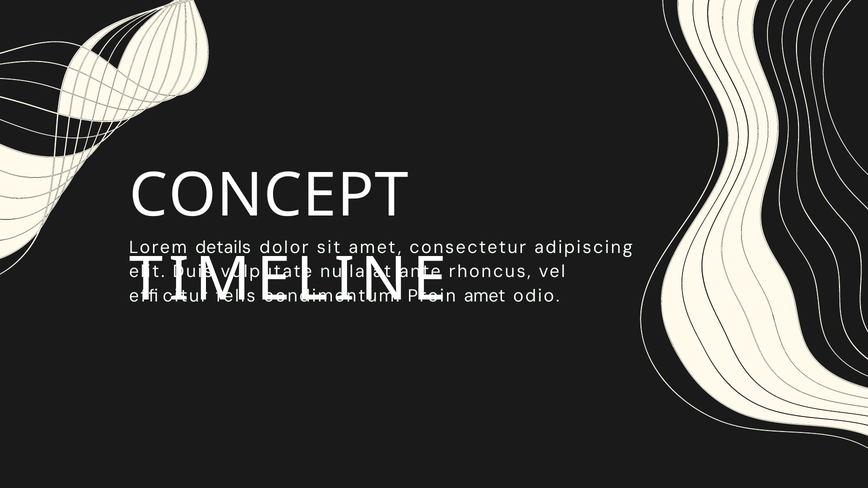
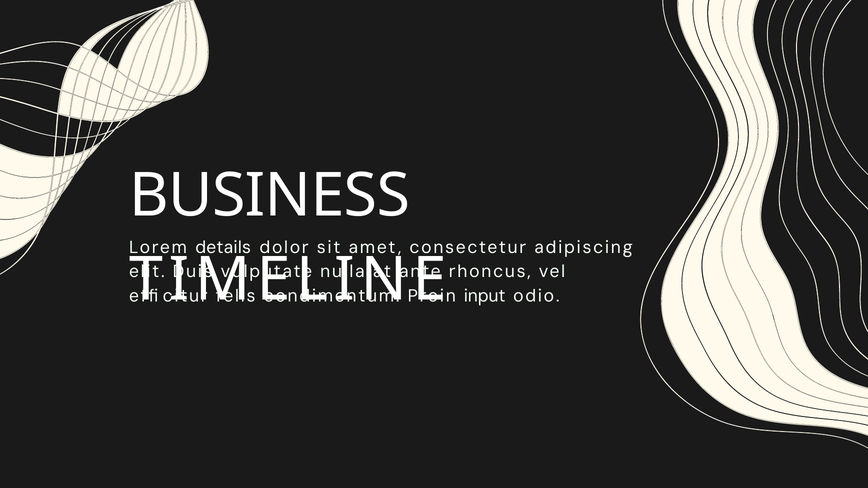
CONCEPT: CONCEPT -> BUSINESS
amet at (485, 296): amet -> input
